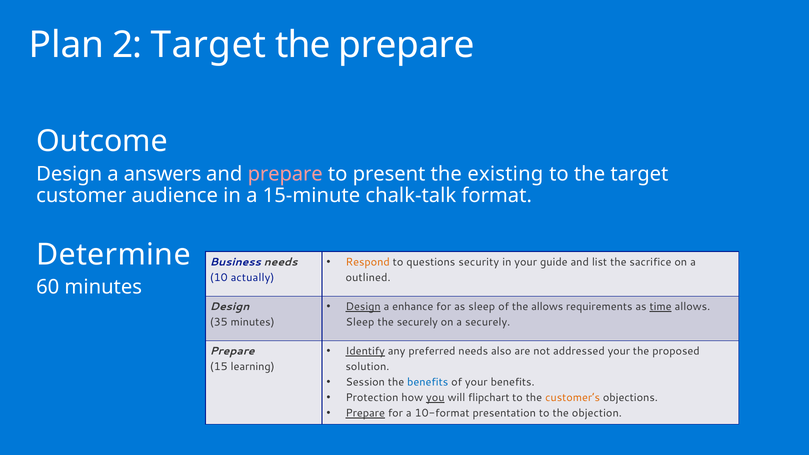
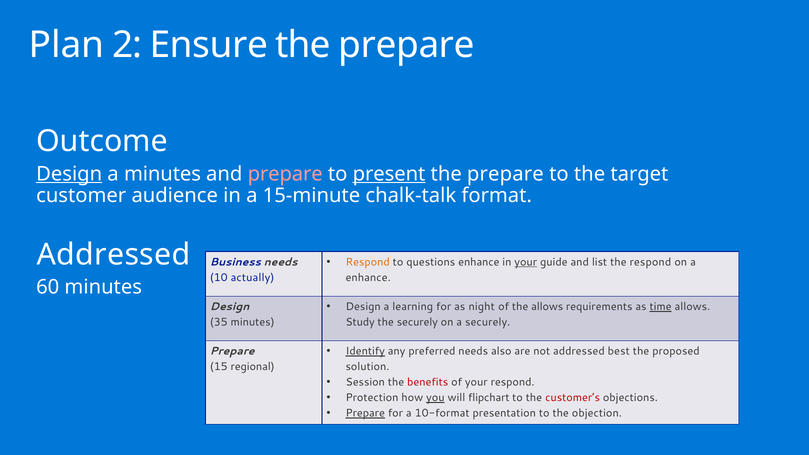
2 Target: Target -> Ensure
Design at (69, 174) underline: none -> present
a answers: answers -> minutes
present underline: none -> present
existing at (505, 174): existing -> prepare
Determine at (113, 255): Determine -> Addressed
questions security: security -> enhance
your at (526, 262) underline: none -> present
the sacrifice: sacrifice -> respond
outlined at (368, 278): outlined -> enhance
Design at (363, 307) underline: present -> none
enhance: enhance -> learning
as sleep: sleep -> night
Sleep at (360, 322): Sleep -> Study
addressed your: your -> best
learning: learning -> regional
benefits at (428, 382) colour: blue -> red
your benefits: benefits -> respond
customer’s colour: orange -> red
